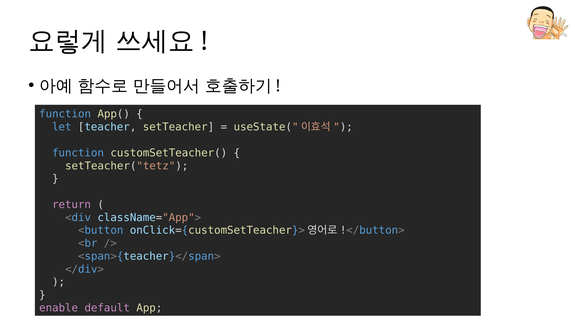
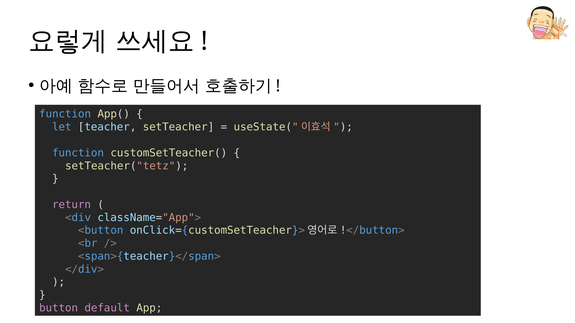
enable: enable -> button
